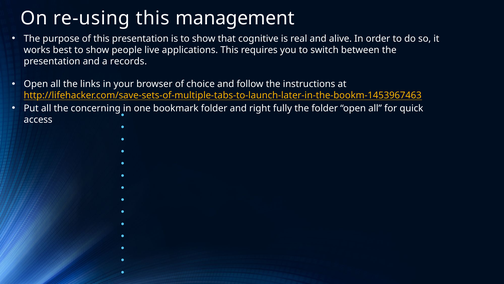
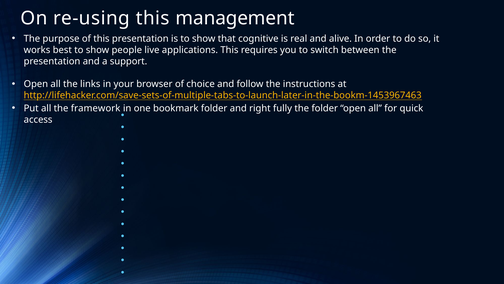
records: records -> support
concerning: concerning -> framework
